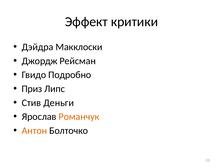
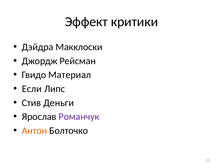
Подробно: Подробно -> Материал
Приз: Приз -> Если
Романчук colour: orange -> purple
